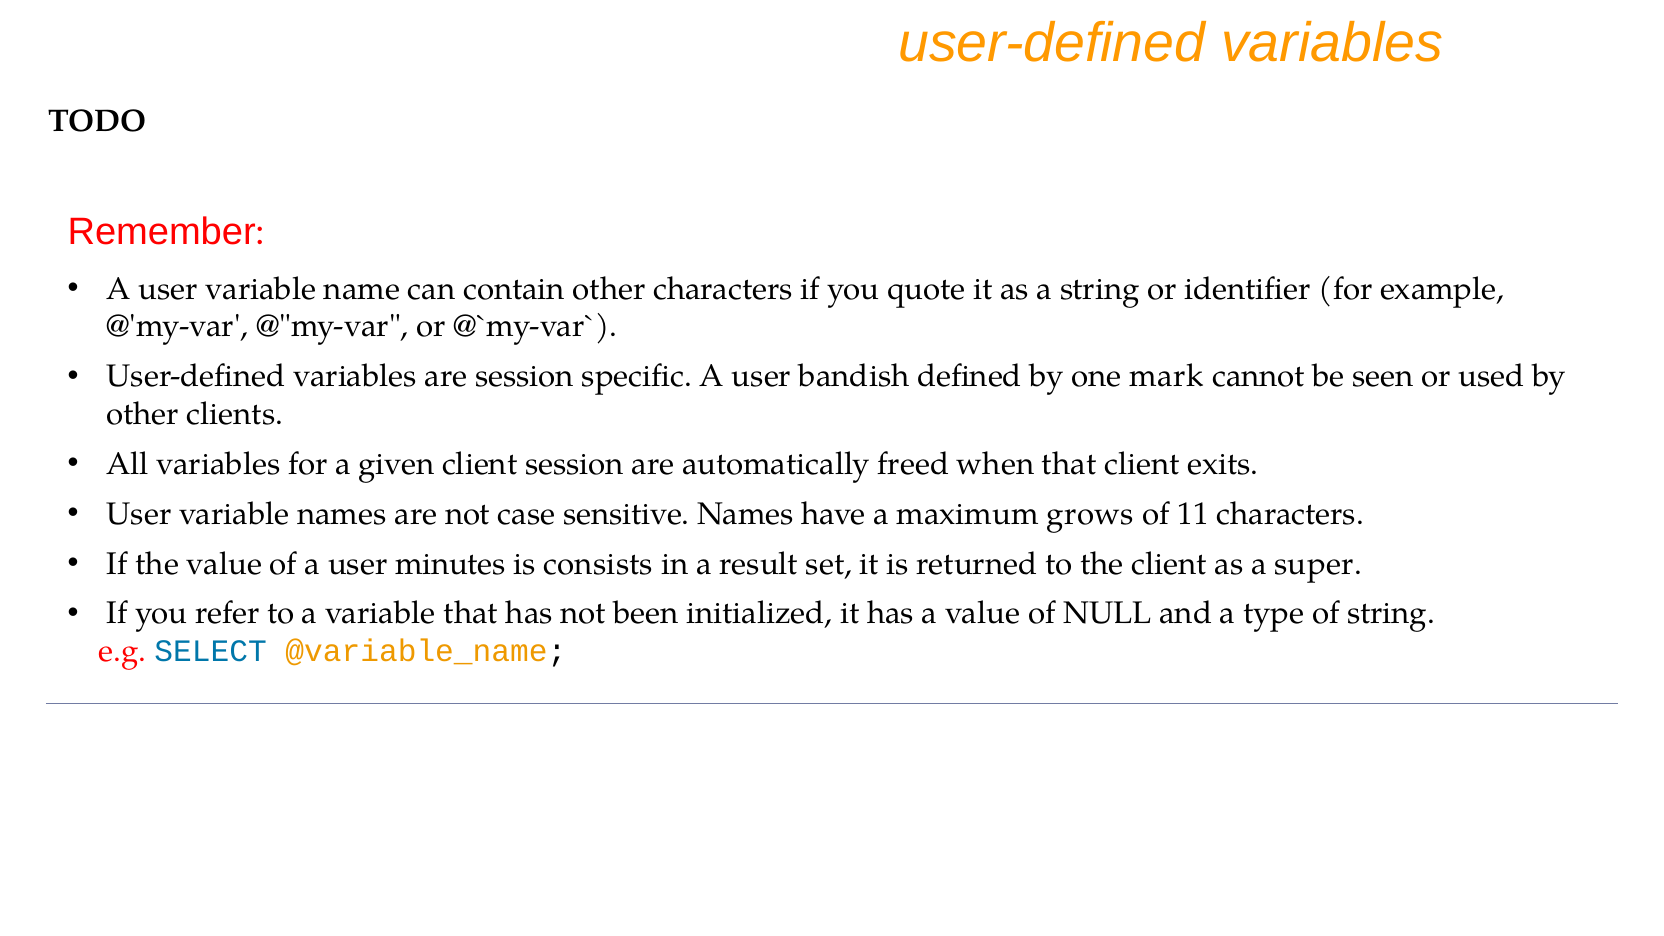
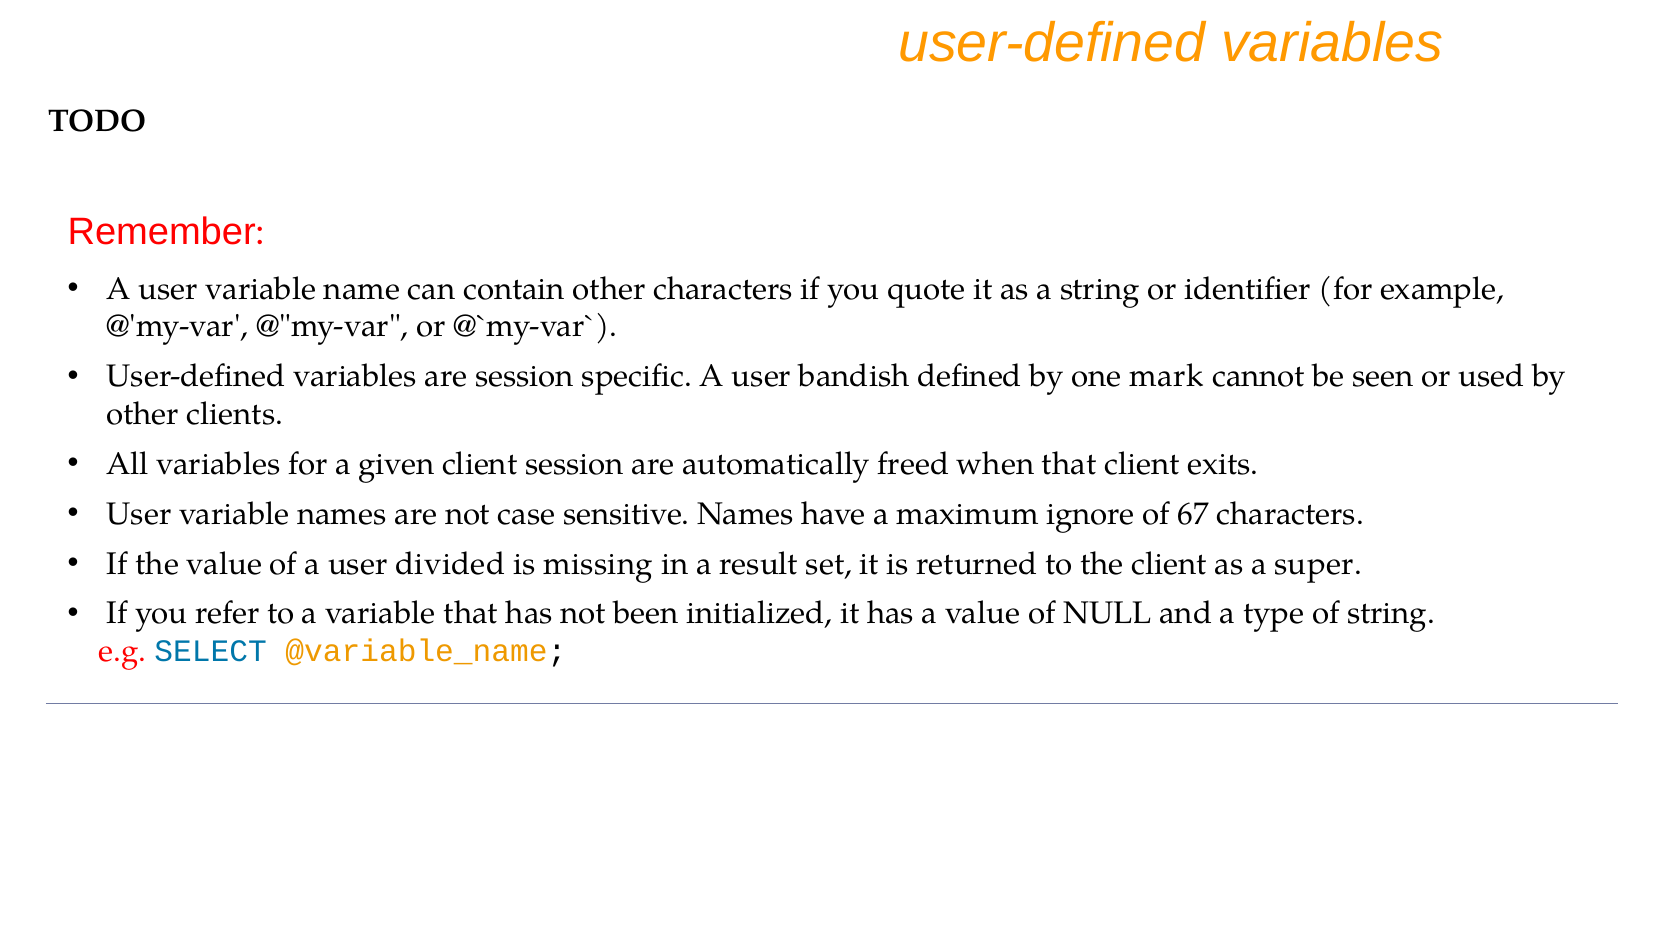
grows: grows -> ignore
11: 11 -> 67
minutes: minutes -> divided
consists: consists -> missing
